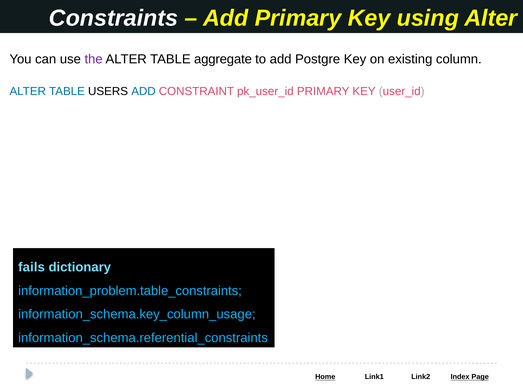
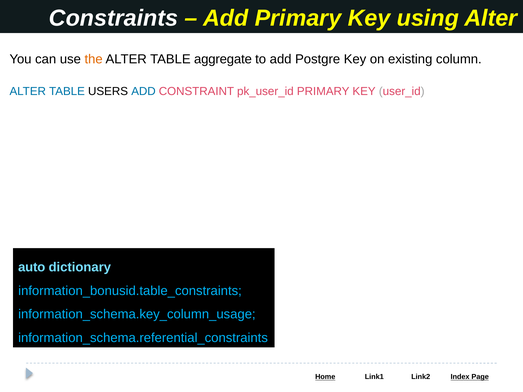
the colour: purple -> orange
fails: fails -> auto
information_problem.table_constraints: information_problem.table_constraints -> information_bonusid.table_constraints
